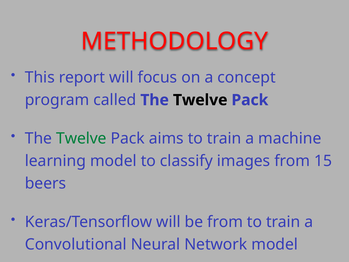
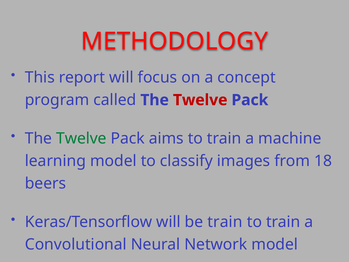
Twelve at (200, 100) colour: black -> red
15: 15 -> 18
be from: from -> train
